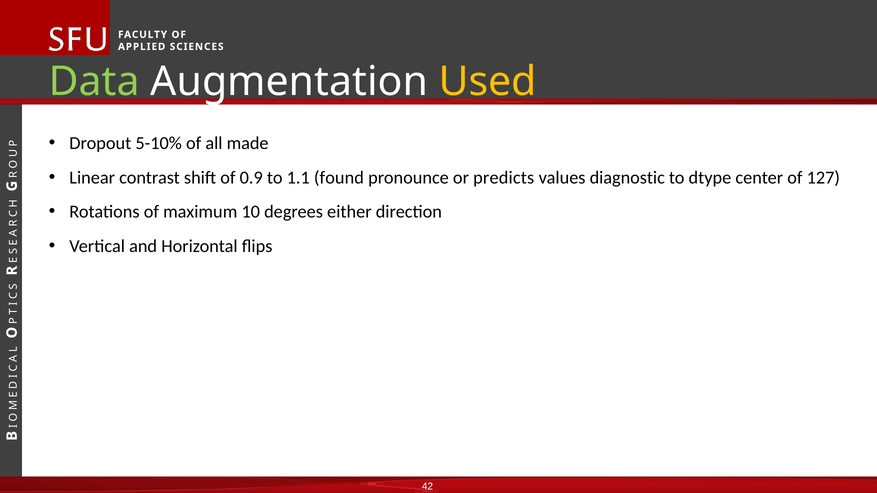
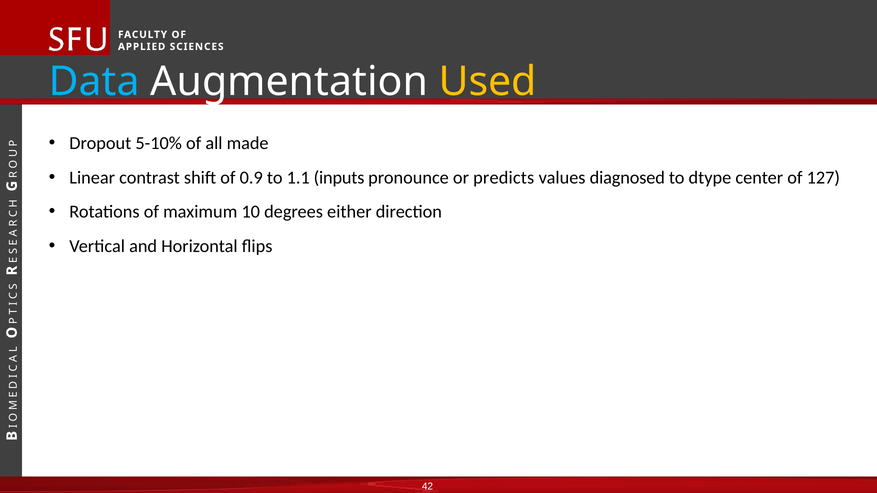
Data colour: light green -> light blue
found: found -> inputs
diagnostic: diagnostic -> diagnosed
